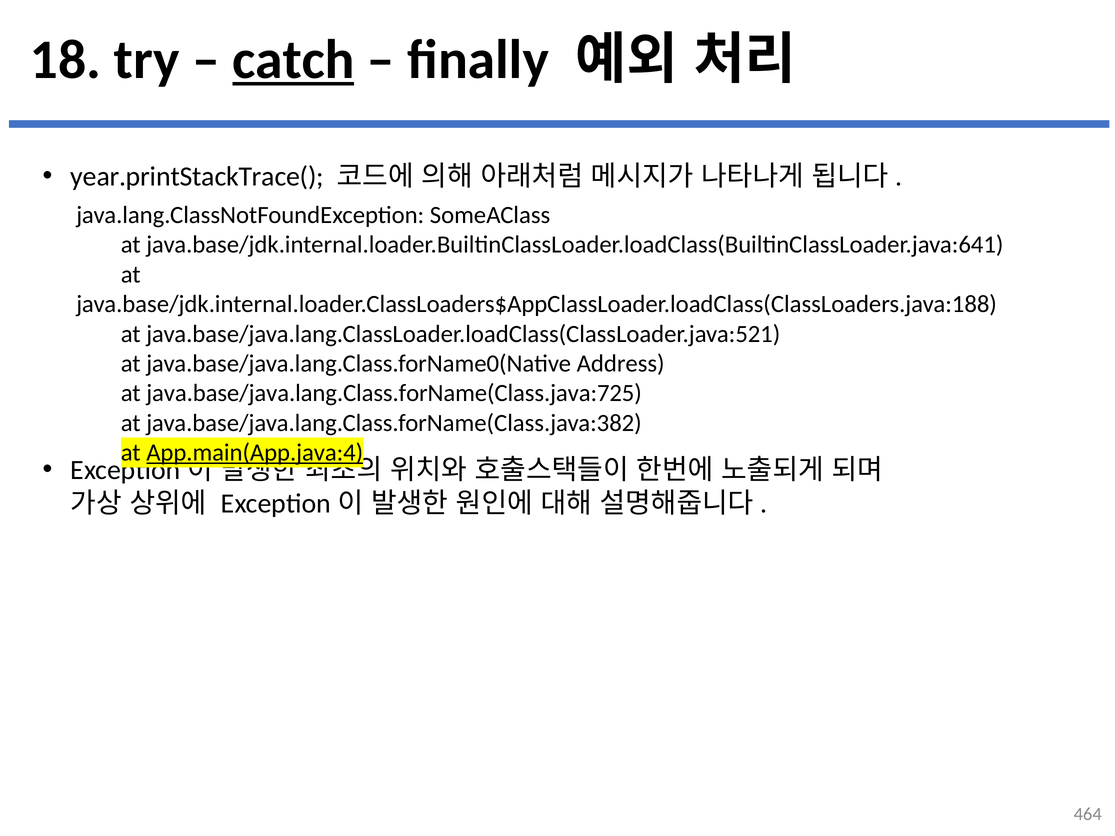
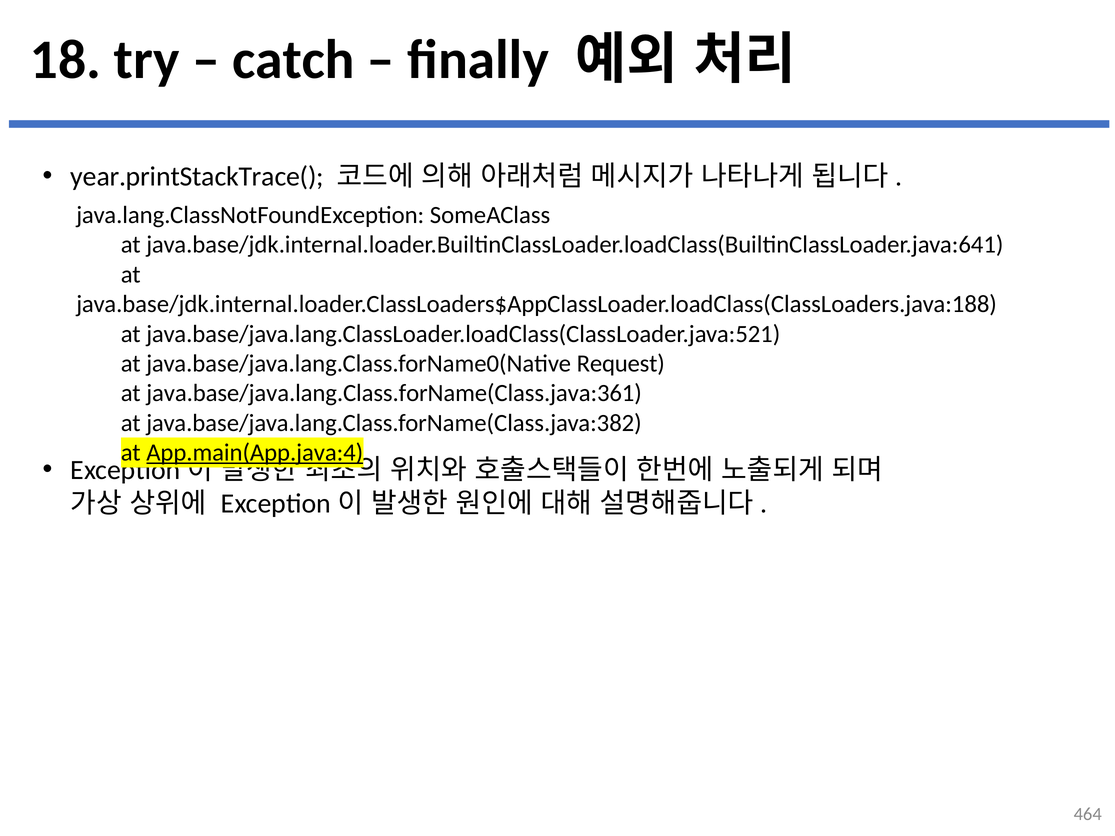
catch underline: present -> none
Address: Address -> Request
java.base/java.lang.Class.forName(Class.java:725: java.base/java.lang.Class.forName(Class.java:725 -> java.base/java.lang.Class.forName(Class.java:361
